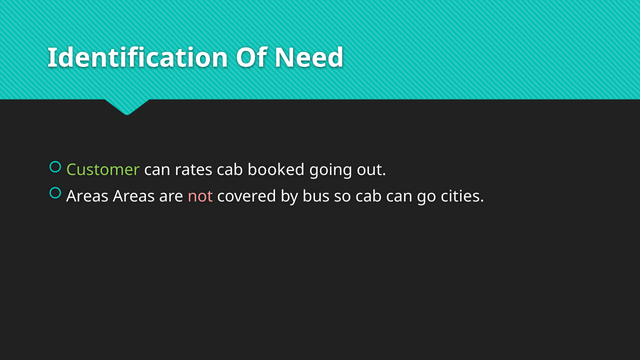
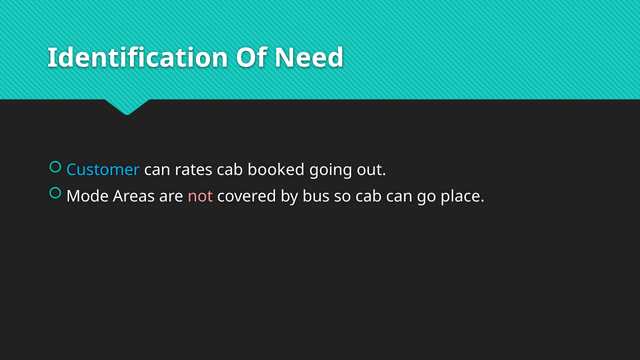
Customer colour: light green -> light blue
Areas at (87, 196): Areas -> Mode
cities: cities -> place
